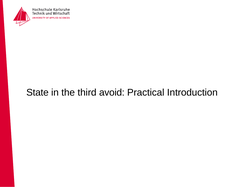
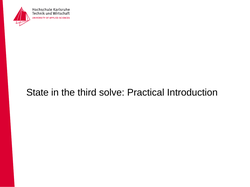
avoid: avoid -> solve
